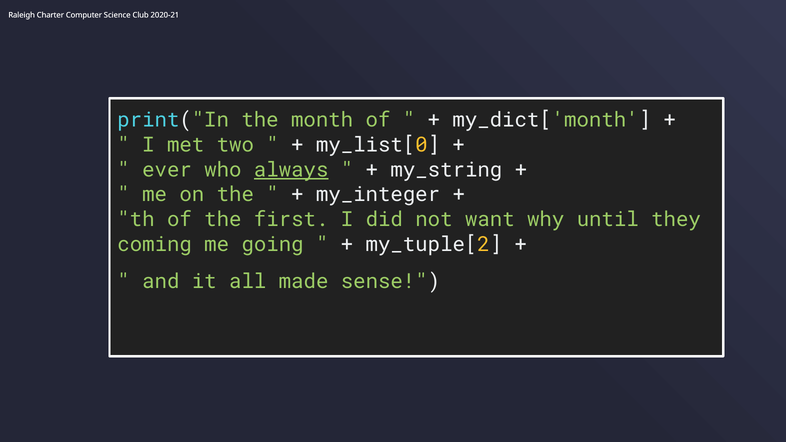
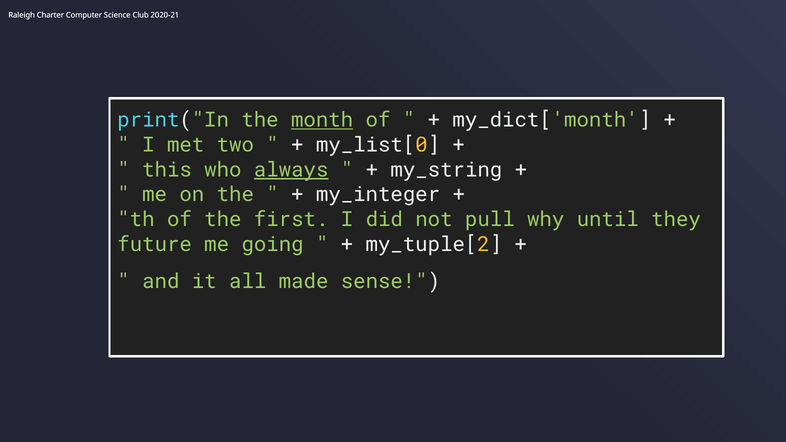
month underline: none -> present
ever: ever -> this
want: want -> pull
coming: coming -> future
